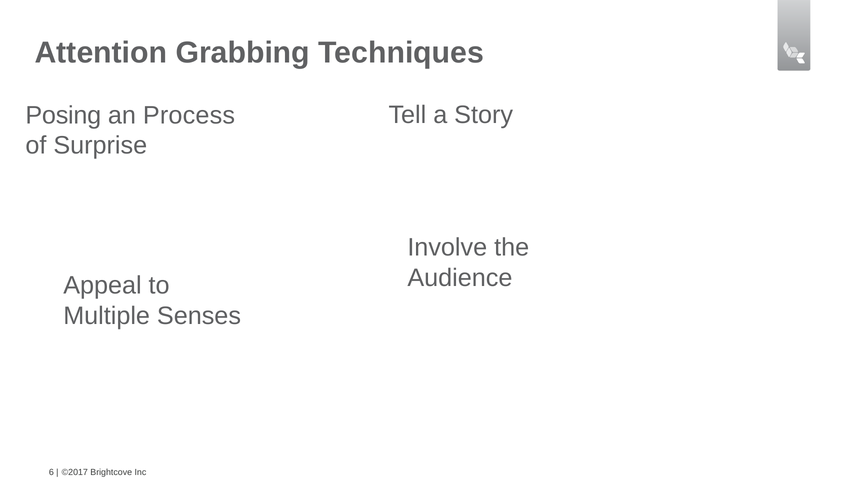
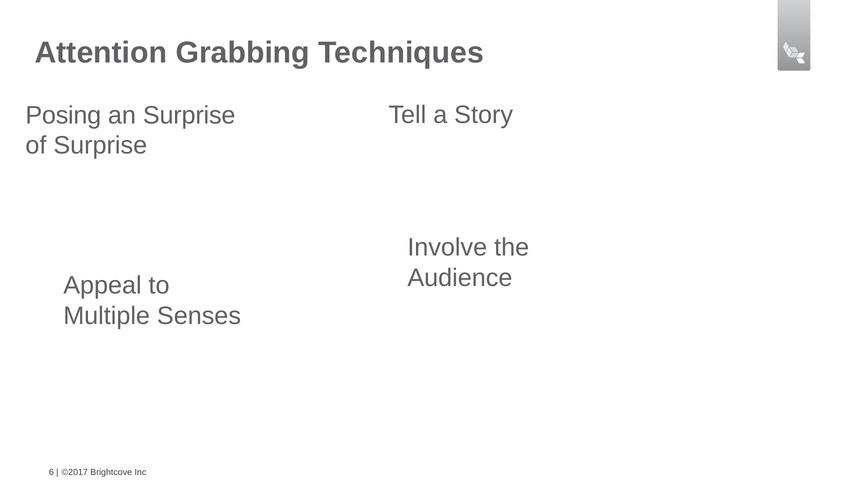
an Process: Process -> Surprise
